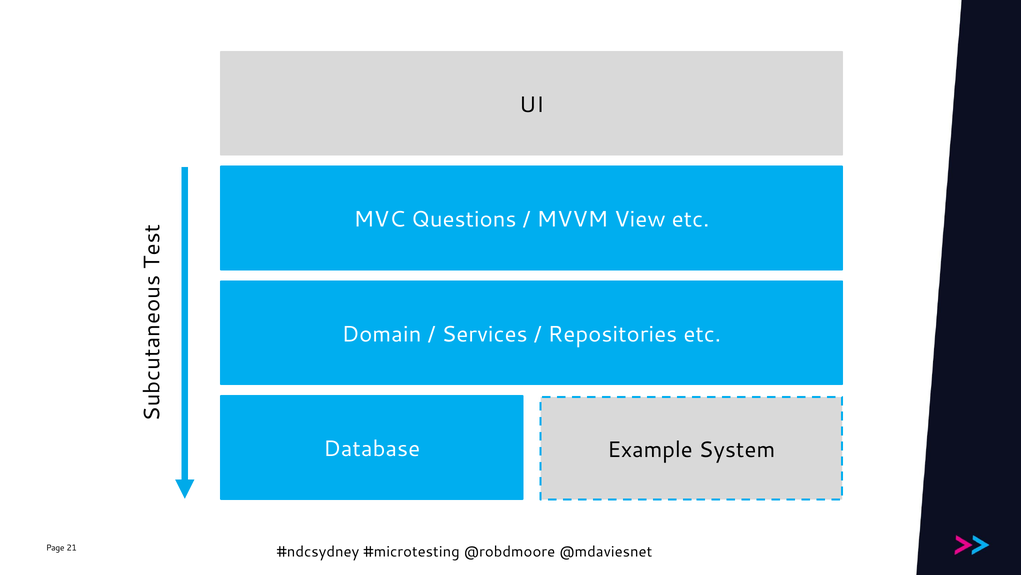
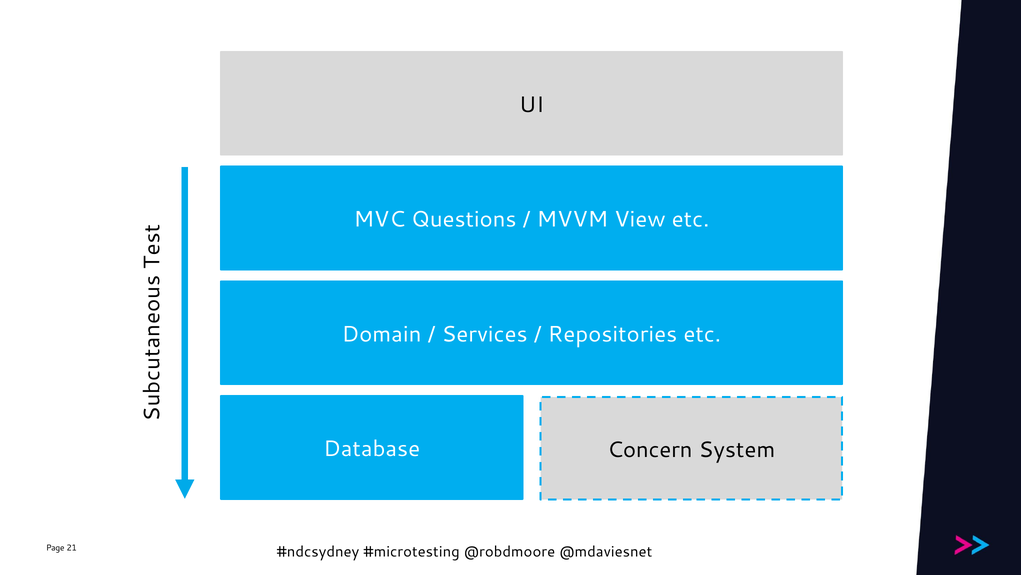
Example: Example -> Concern
